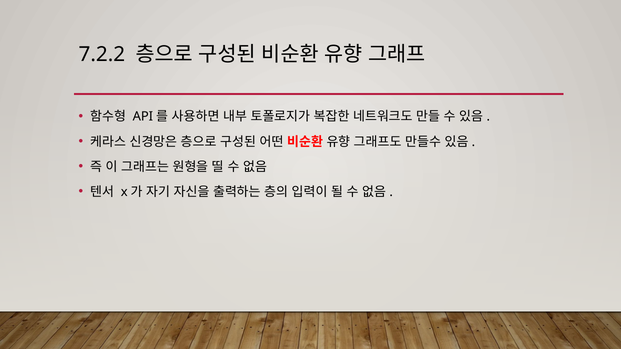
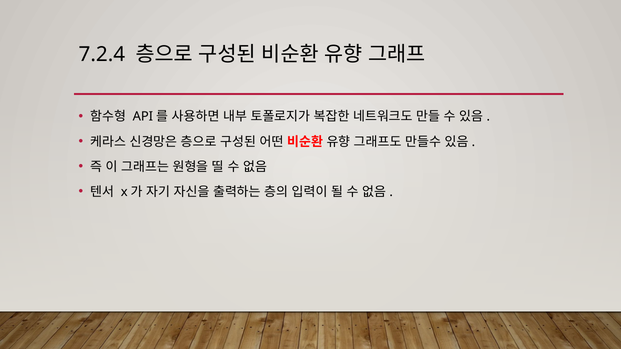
7.2.2: 7.2.2 -> 7.2.4
